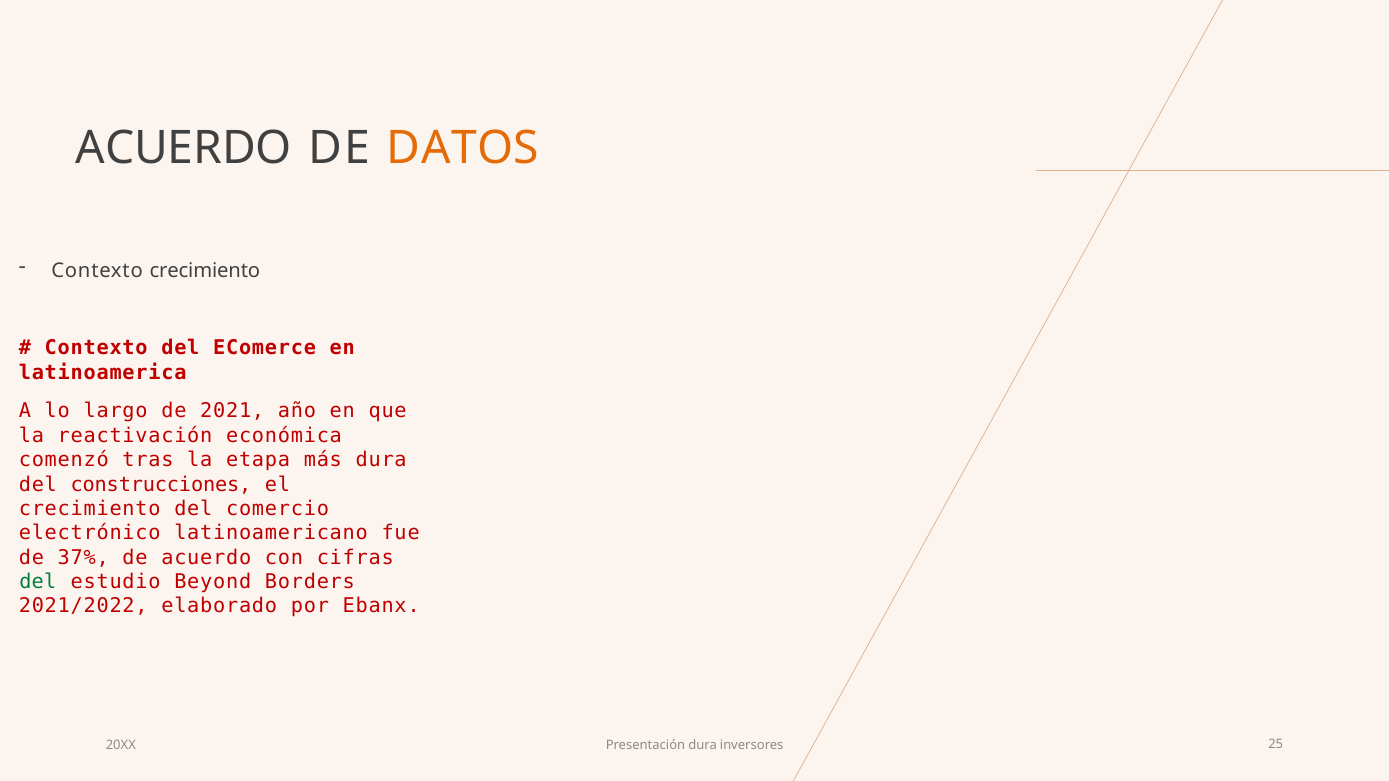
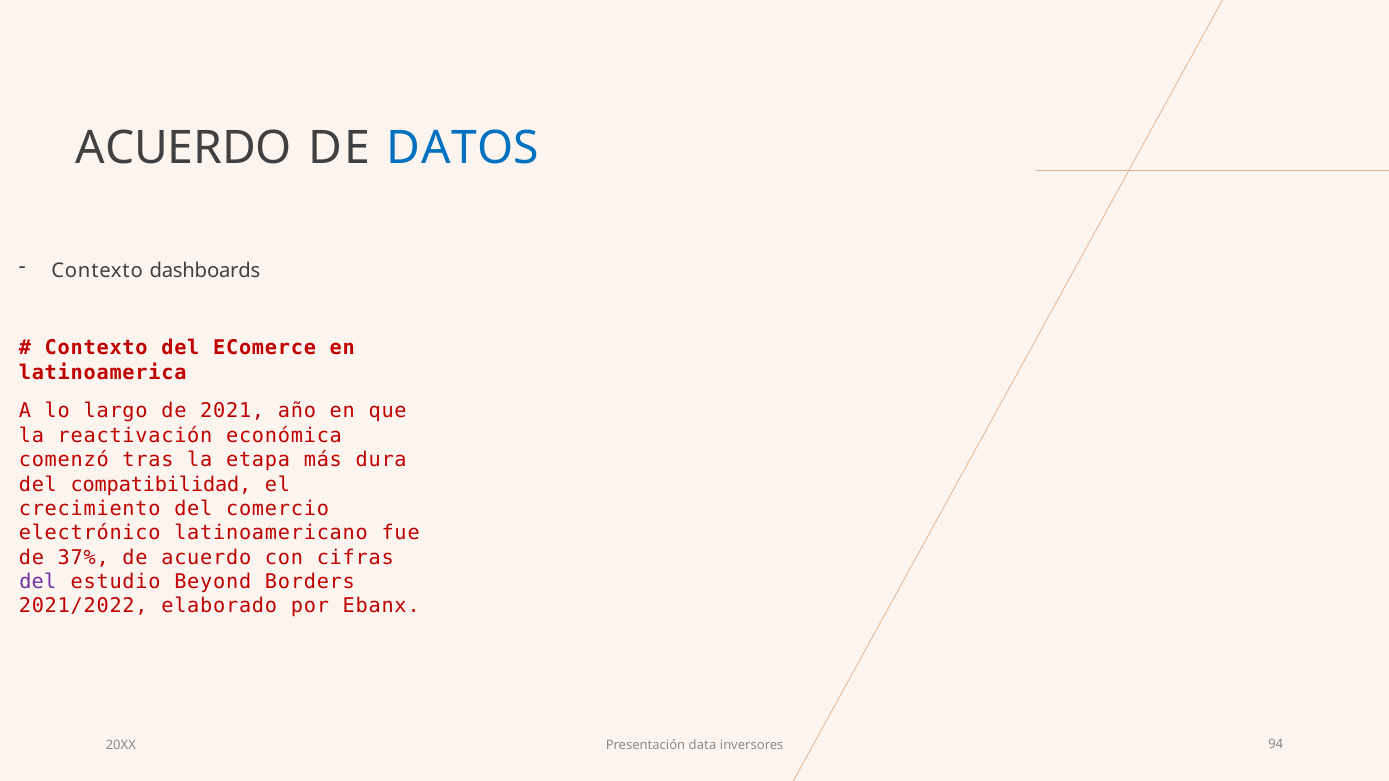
DATOS colour: orange -> blue
Contexto crecimiento: crecimiento -> dashboards
construcciones: construcciones -> compatibilidad
del at (38, 582) colour: green -> purple
Presentación dura: dura -> data
25: 25 -> 94
